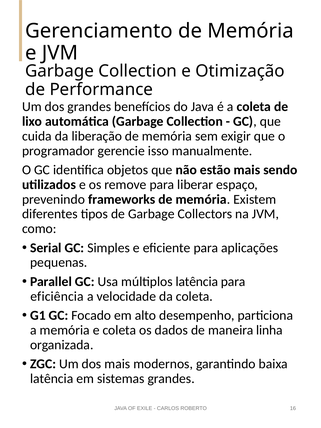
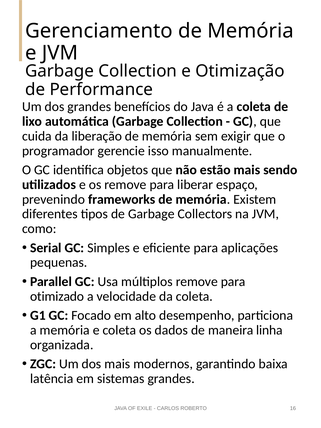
múltiplos latência: latência -> remove
eficiência: eficiência -> otimizado
